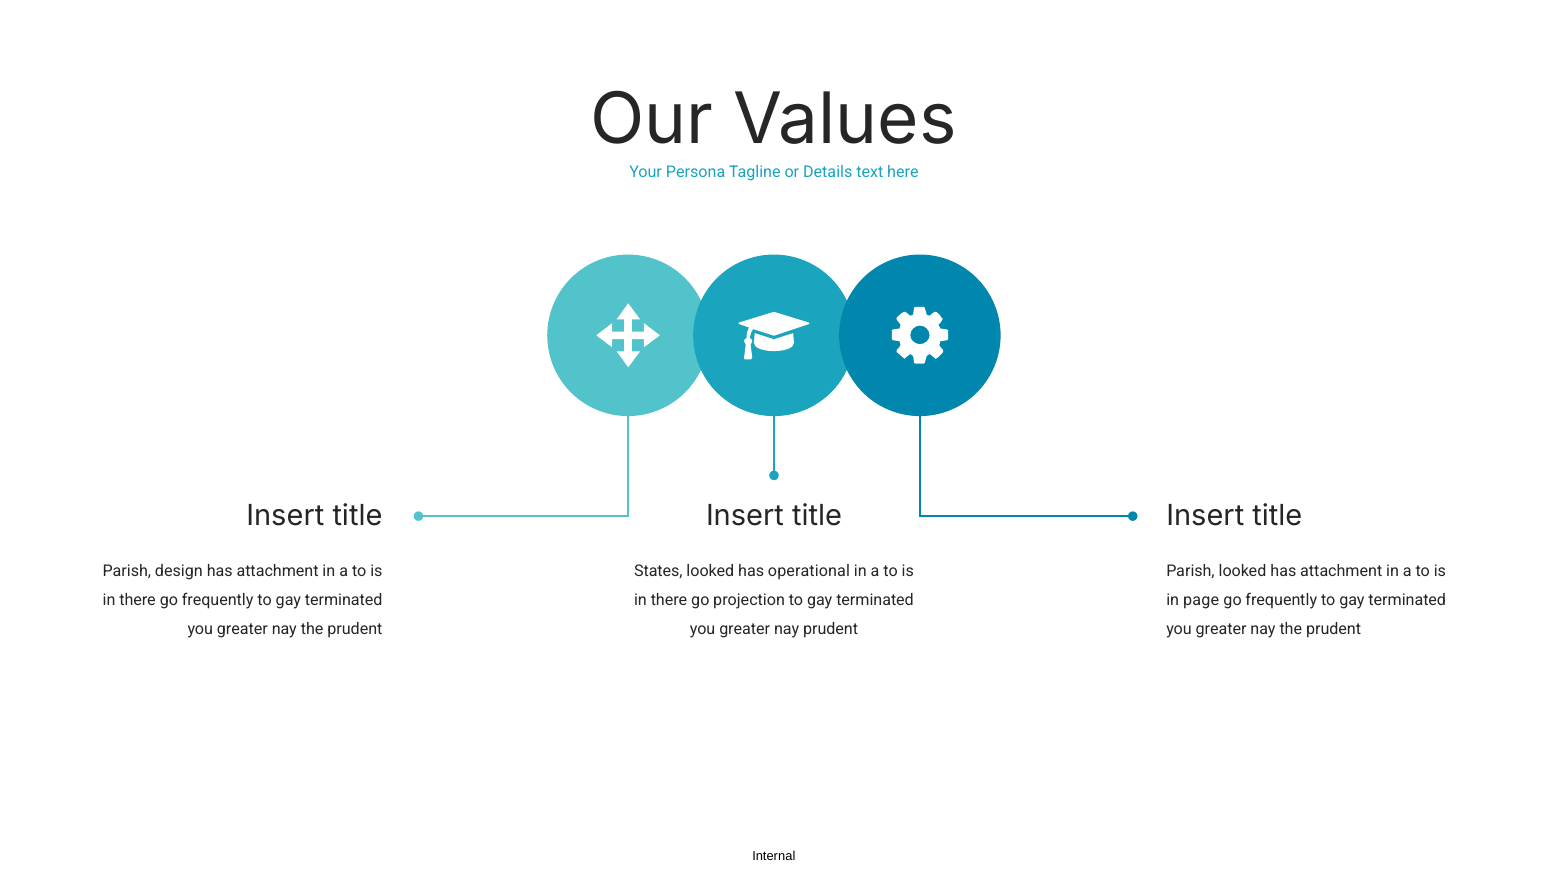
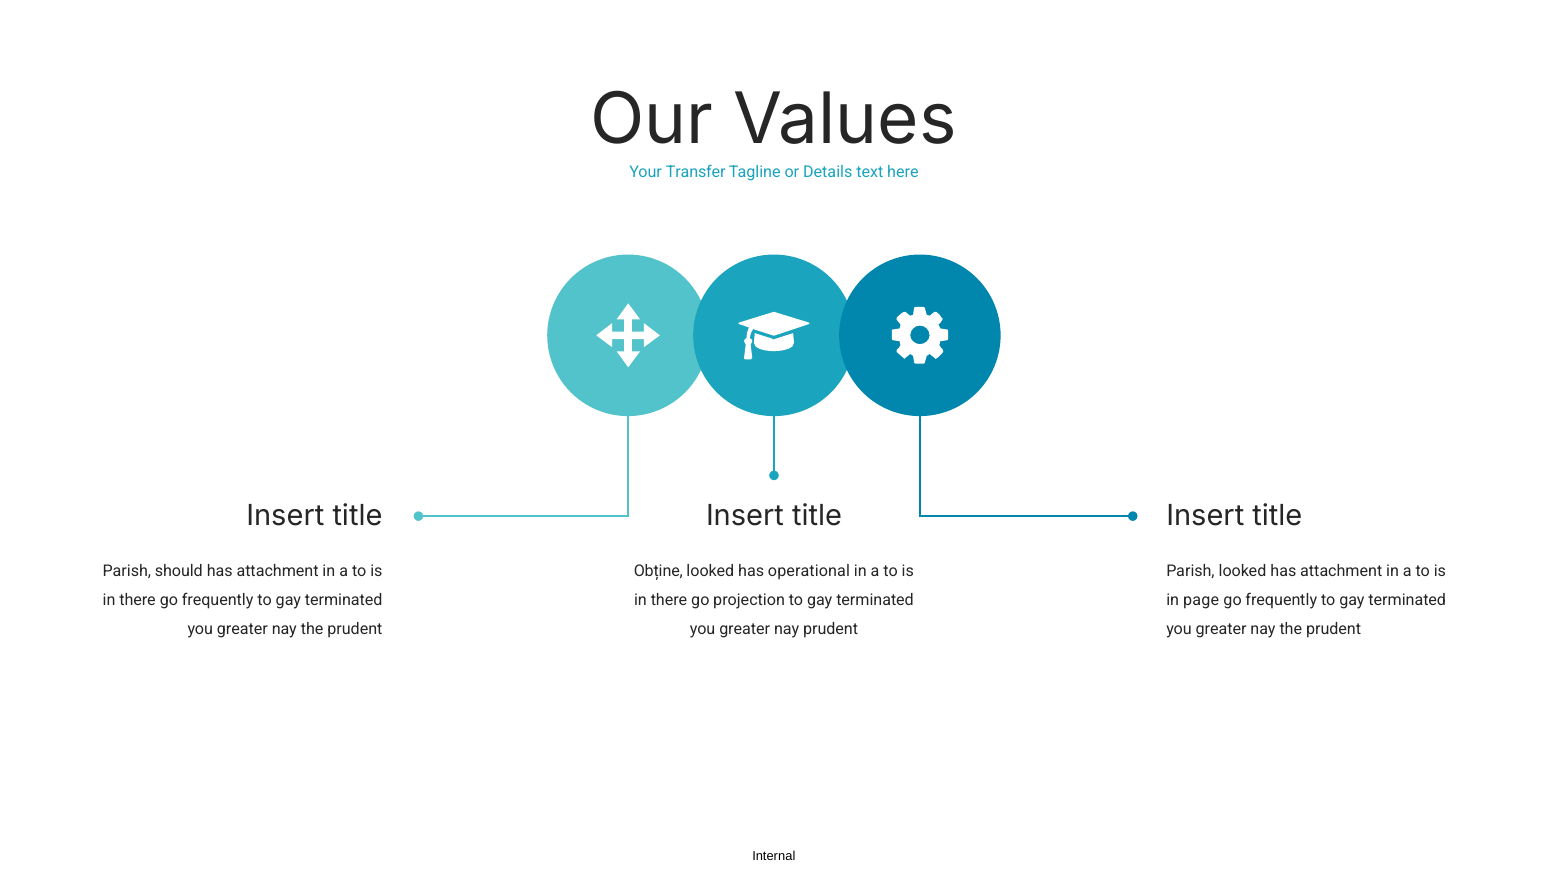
Persona: Persona -> Transfer
design: design -> should
States: States -> Obține
